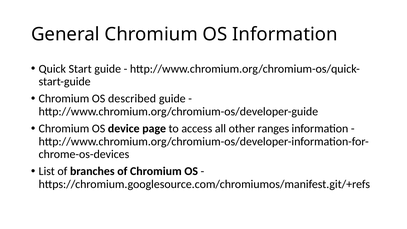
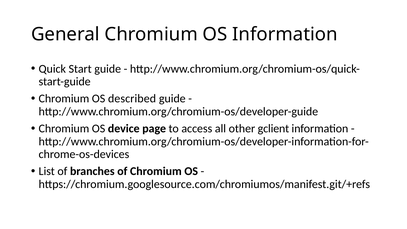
ranges: ranges -> gclient
